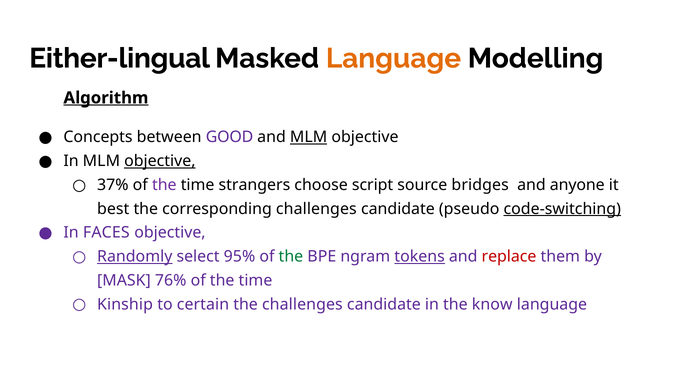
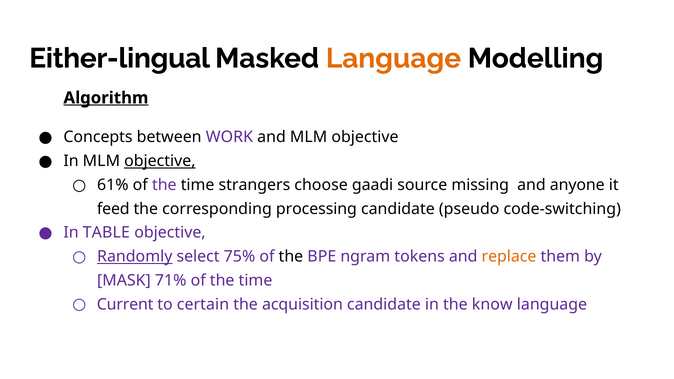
GOOD: GOOD -> WORK
MLM at (309, 137) underline: present -> none
37%: 37% -> 61%
script: script -> gaadi
bridges: bridges -> missing
best: best -> feed
corresponding challenges: challenges -> processing
code-switching underline: present -> none
FACES: FACES -> TABLE
95%: 95% -> 75%
the at (291, 257) colour: green -> black
tokens underline: present -> none
replace colour: red -> orange
76%: 76% -> 71%
Kinship: Kinship -> Current
the challenges: challenges -> acquisition
